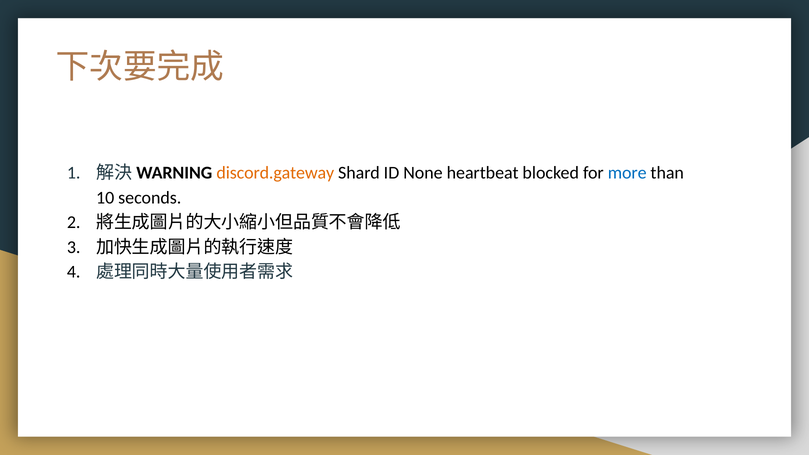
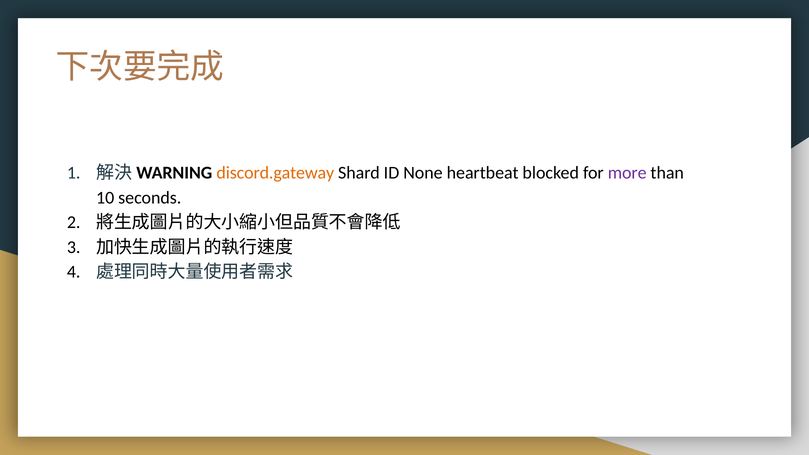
more colour: blue -> purple
